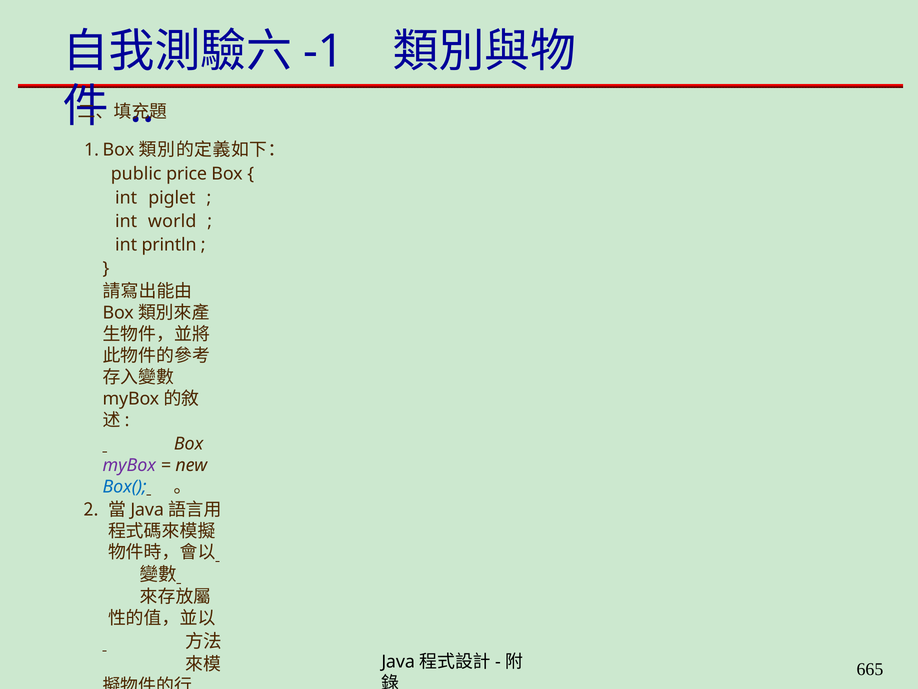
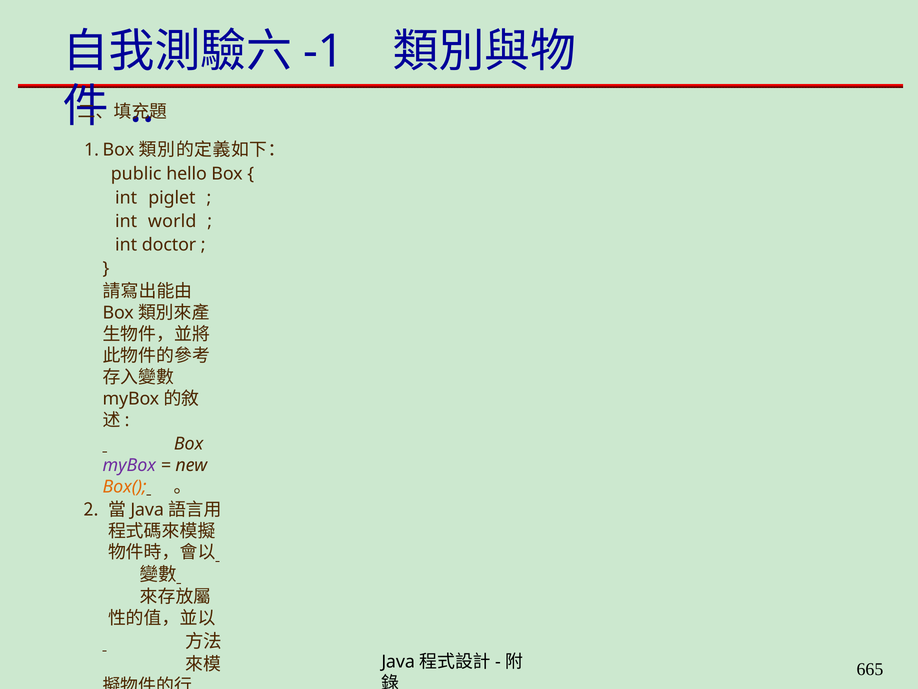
price: price -> hello
println: println -> doctor
Box( colour: blue -> orange
